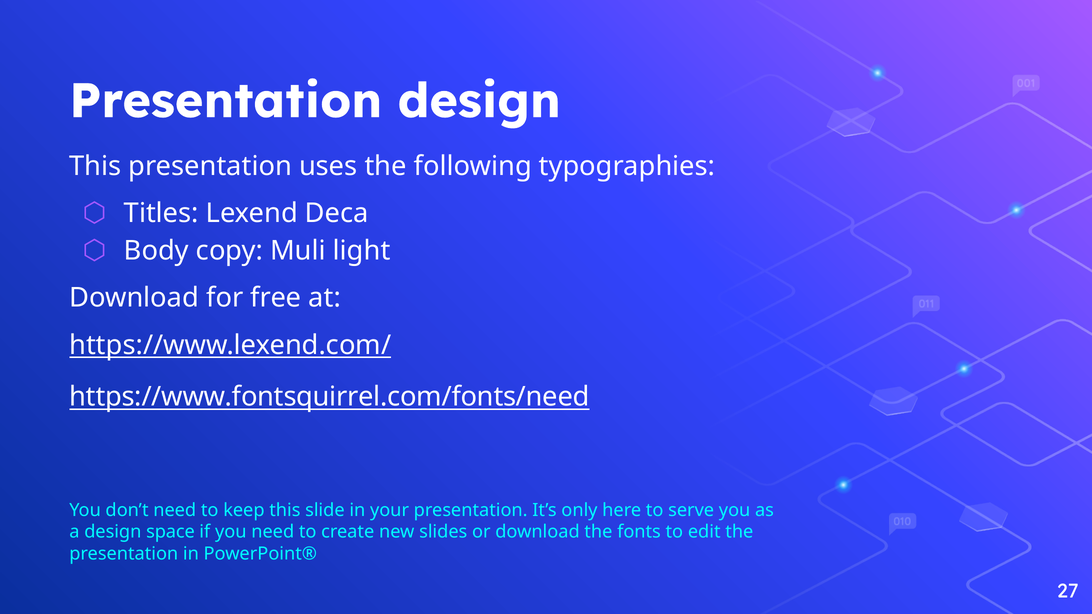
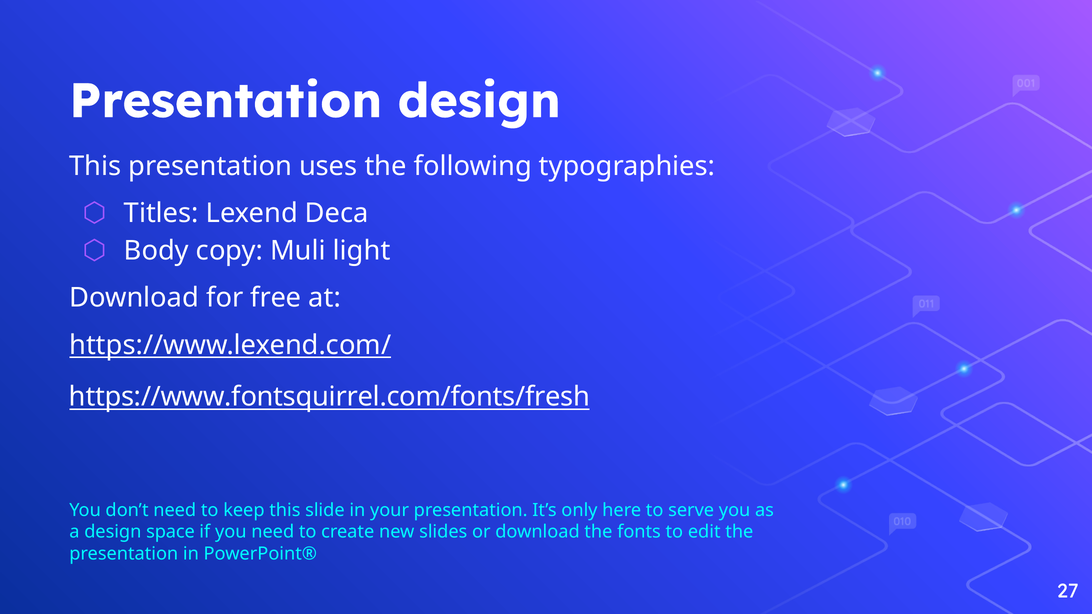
https://www.fontsquirrel.com/fonts/need: https://www.fontsquirrel.com/fonts/need -> https://www.fontsquirrel.com/fonts/fresh
